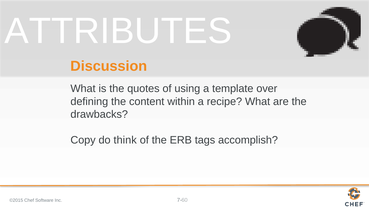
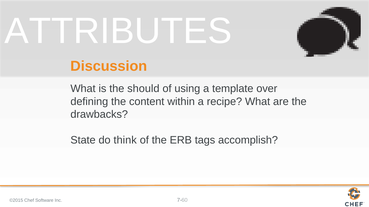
quotes: quotes -> should
Copy: Copy -> State
